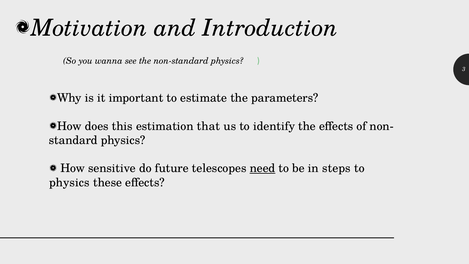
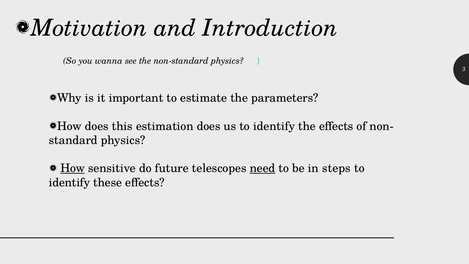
estimation that: that -> does
How at (73, 168) underline: none -> present
physics at (69, 182): physics -> identify
